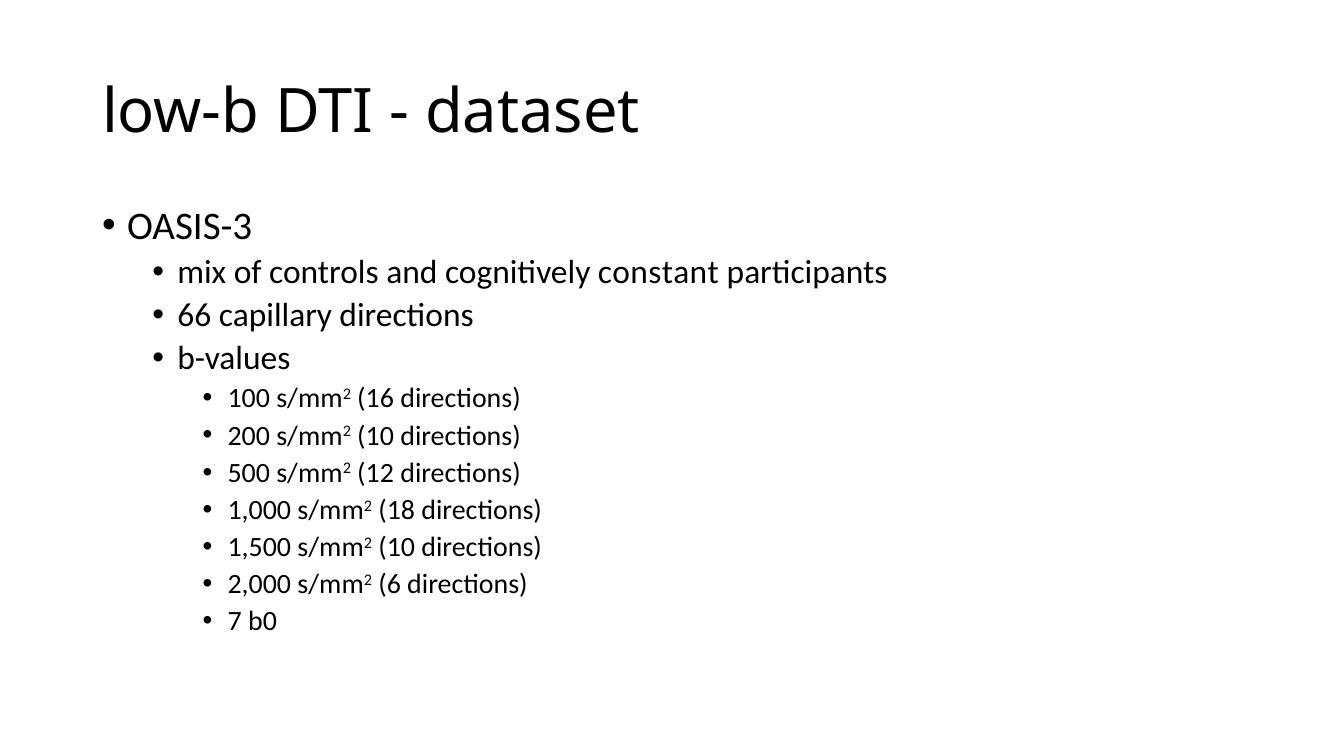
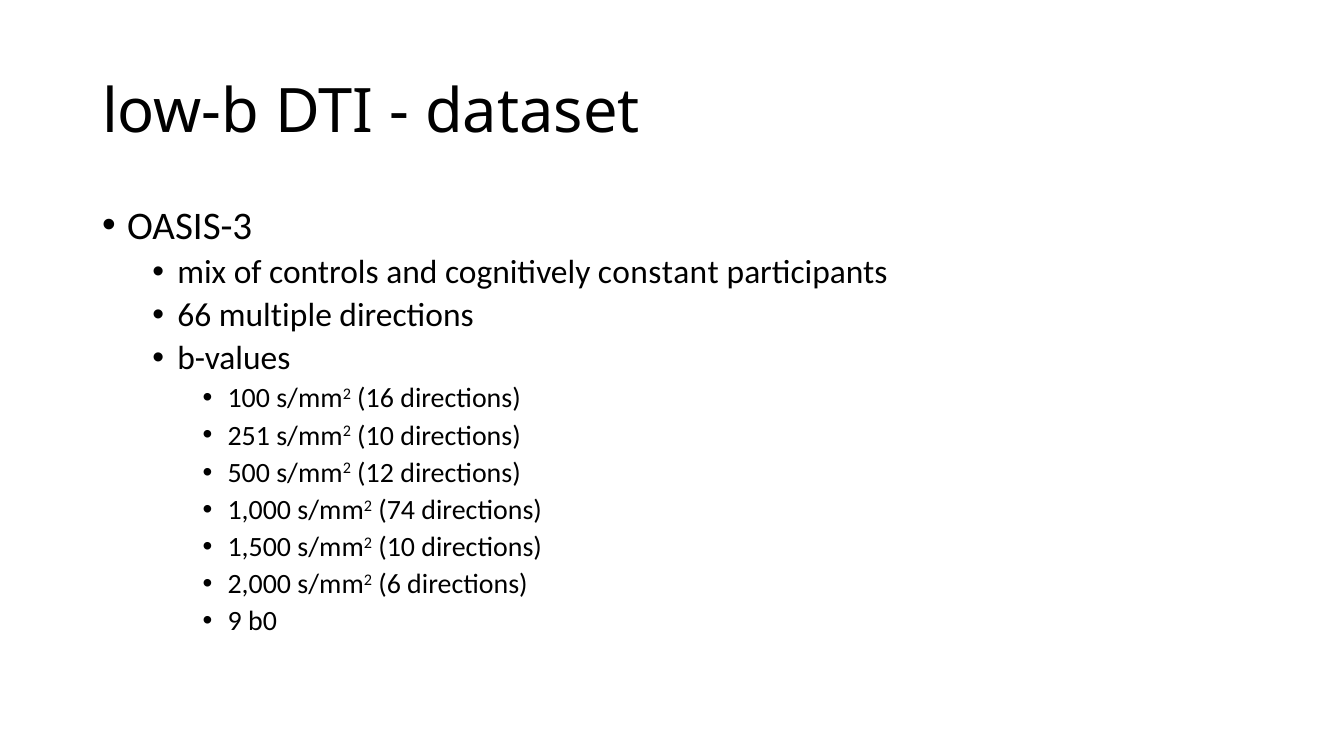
capillary: capillary -> multiple
200: 200 -> 251
18: 18 -> 74
7: 7 -> 9
